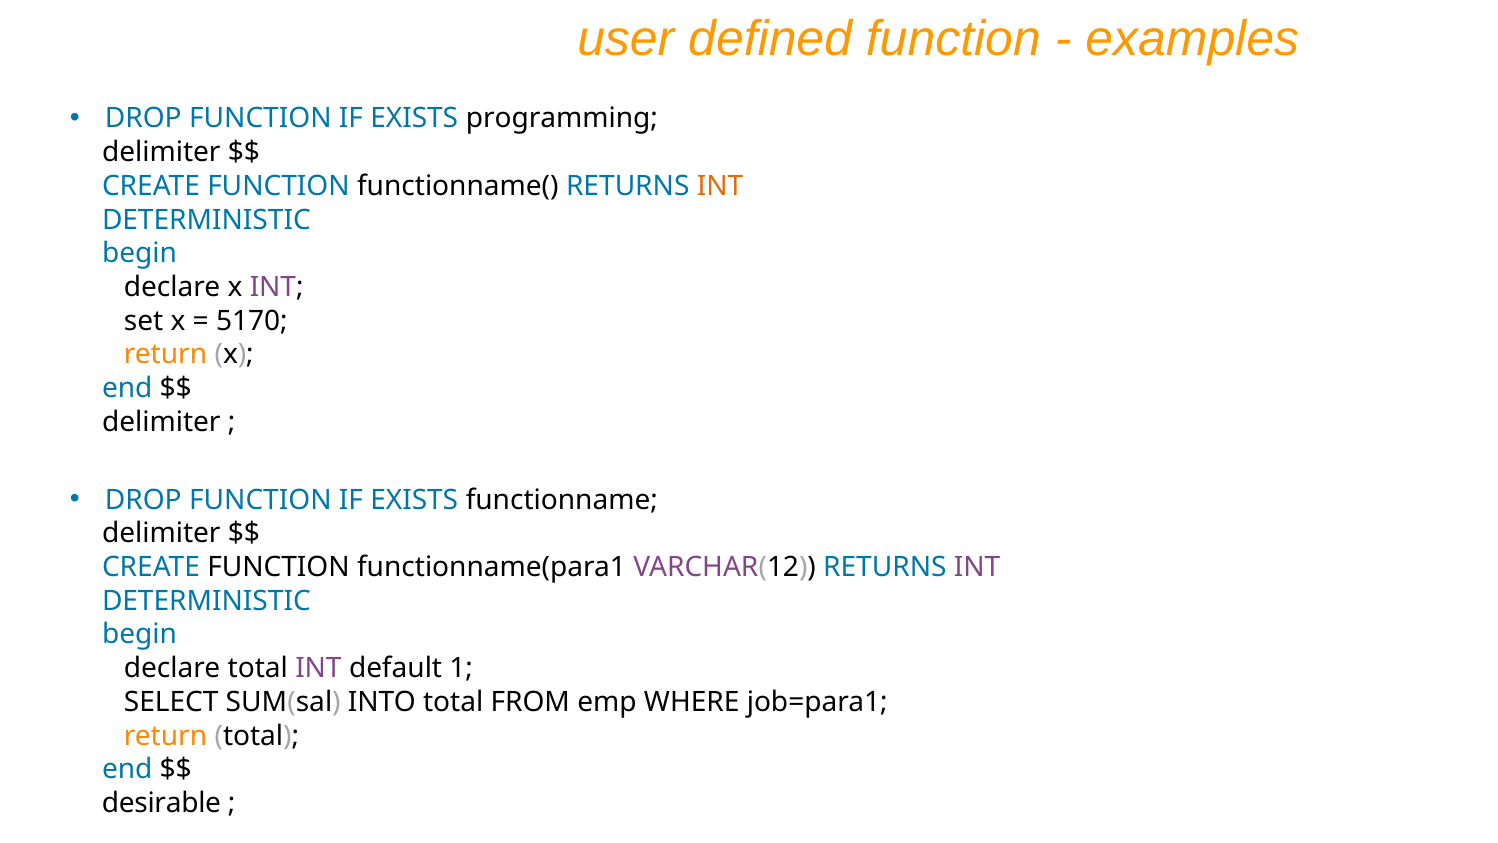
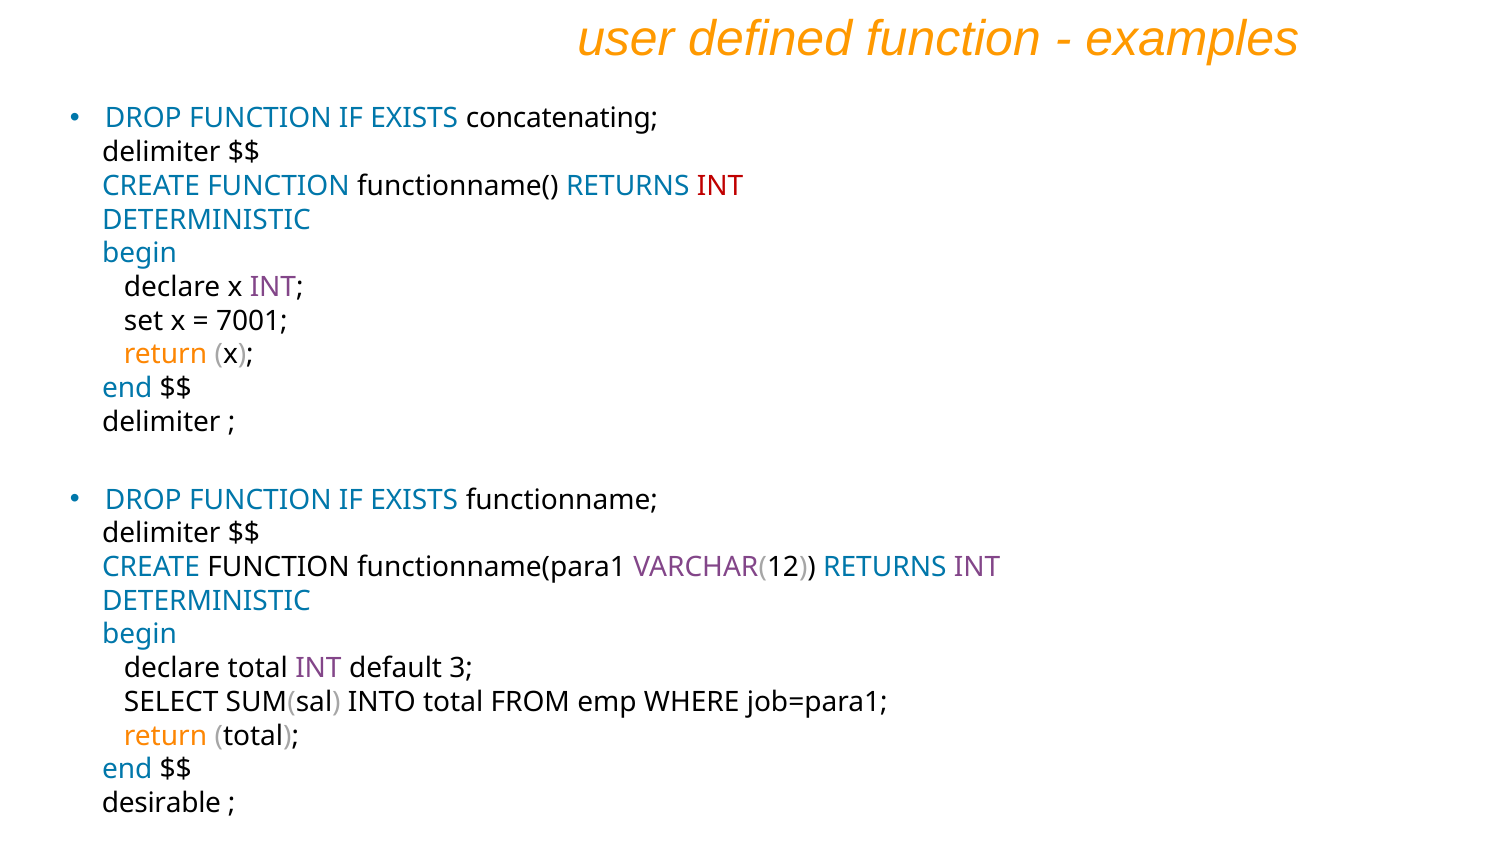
programming: programming -> concatenating
INT at (720, 186) colour: orange -> red
5170: 5170 -> 7001
1: 1 -> 3
